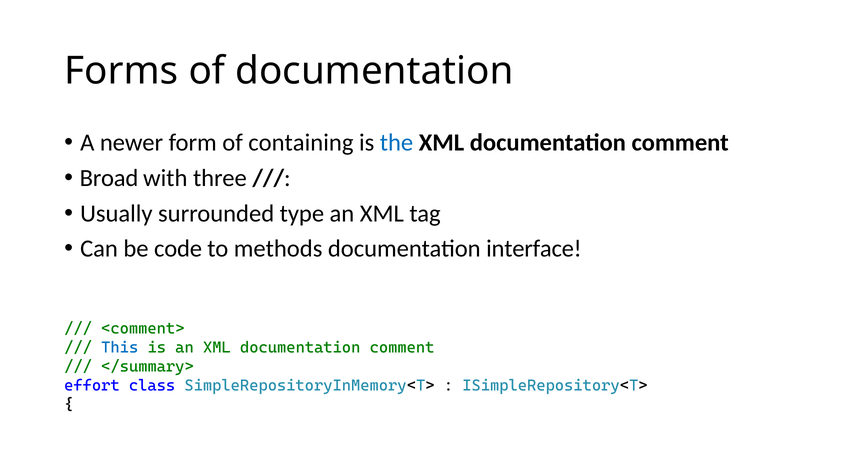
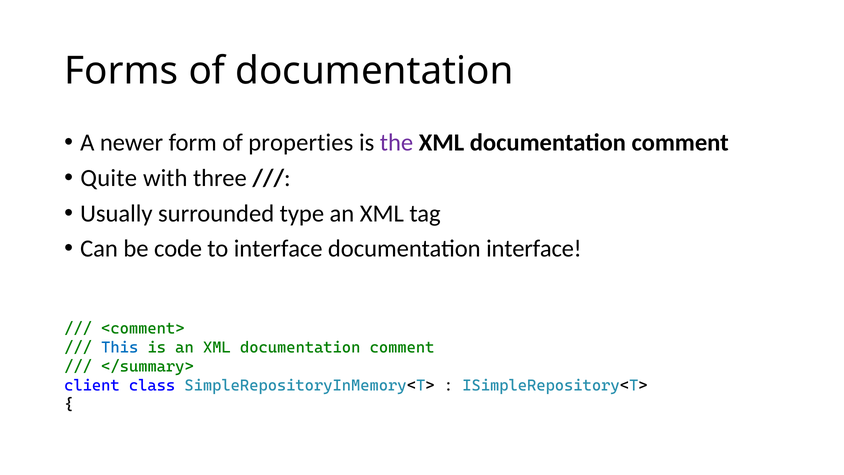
containing: containing -> properties
the colour: blue -> purple
Broad: Broad -> Quite
to methods: methods -> interface
effort: effort -> client
